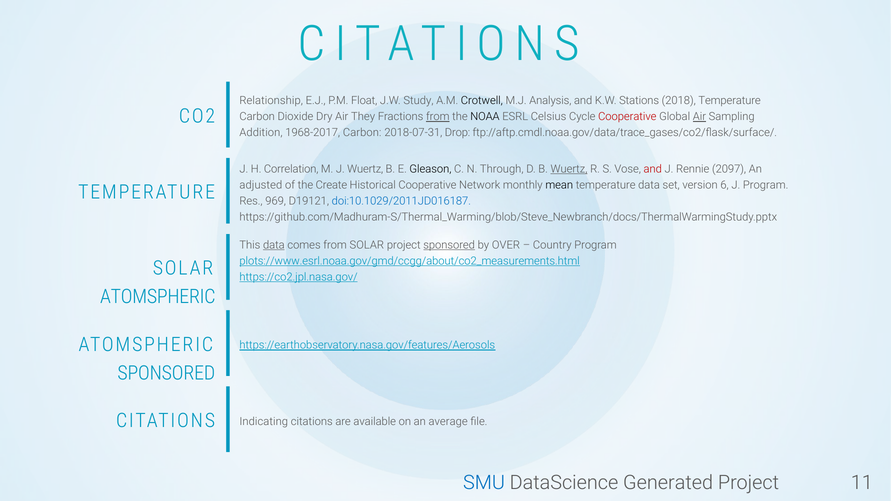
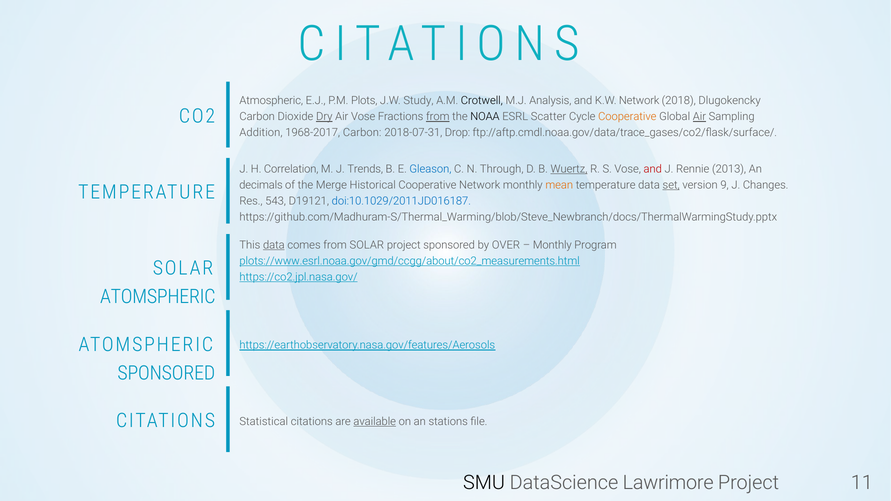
Relationship: Relationship -> Atmospheric
Float: Float -> Plots
K.W Stations: Stations -> Network
2018 Temperature: Temperature -> Dlugokencky
Dry underline: none -> present
Air They: They -> Vose
Celsius: Celsius -> Scatter
Cooperative at (627, 117) colour: red -> orange
J Wuertz: Wuertz -> Trends
Gleason colour: black -> blue
2097: 2097 -> 2013
adjusted: adjusted -> decimals
Create: Create -> Merge
mean colour: black -> orange
set underline: none -> present
6: 6 -> 9
J Program: Program -> Changes
969: 969 -> 543
sponsored at (449, 245) underline: present -> none
Country at (552, 245): Country -> Monthly
Indicating: Indicating -> Statistical
available underline: none -> present
average: average -> stations
SMU colour: blue -> black
Generated: Generated -> Lawrimore
